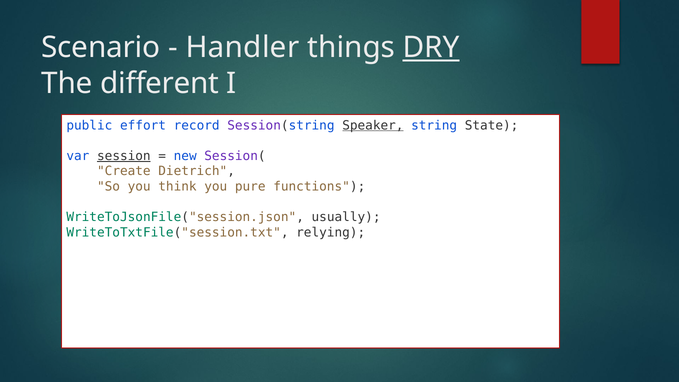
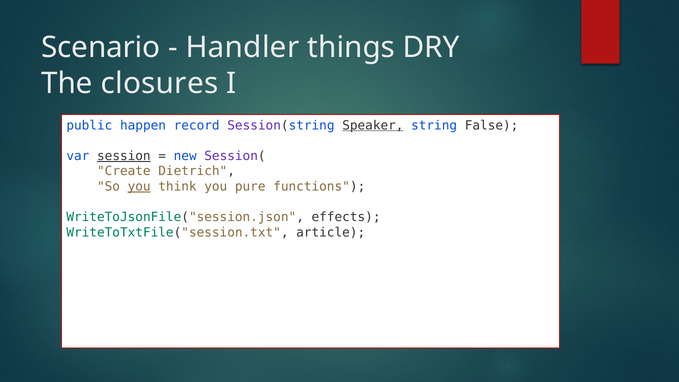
DRY underline: present -> none
different: different -> closures
effort: effort -> happen
State: State -> False
you at (139, 186) underline: none -> present
usually: usually -> effects
relying: relying -> article
